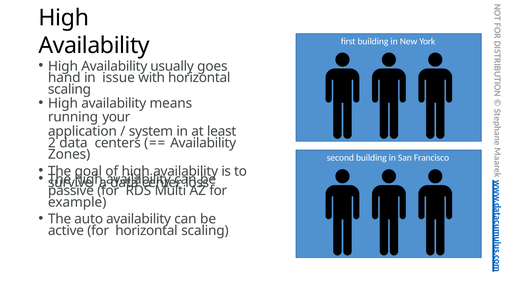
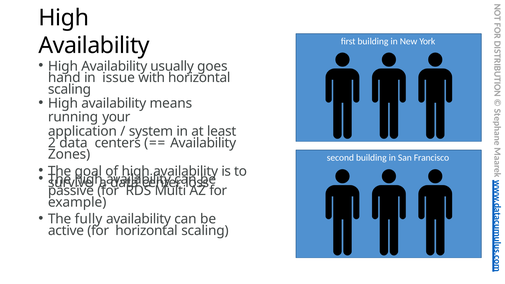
auto: auto -> fully
